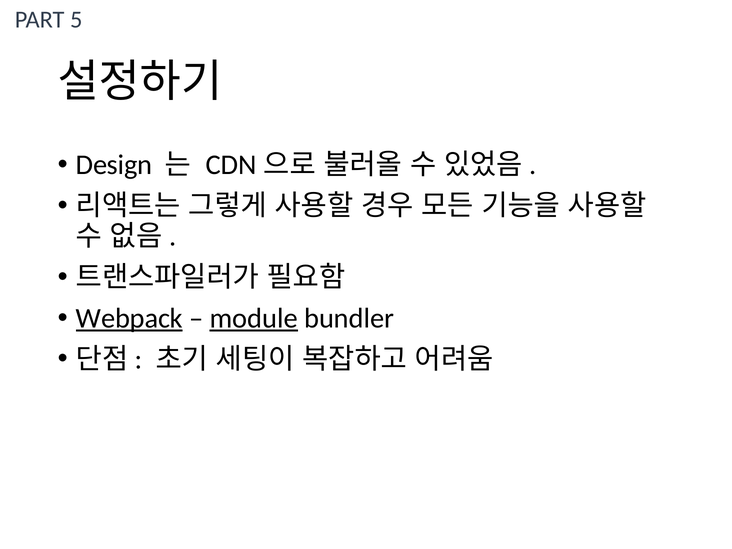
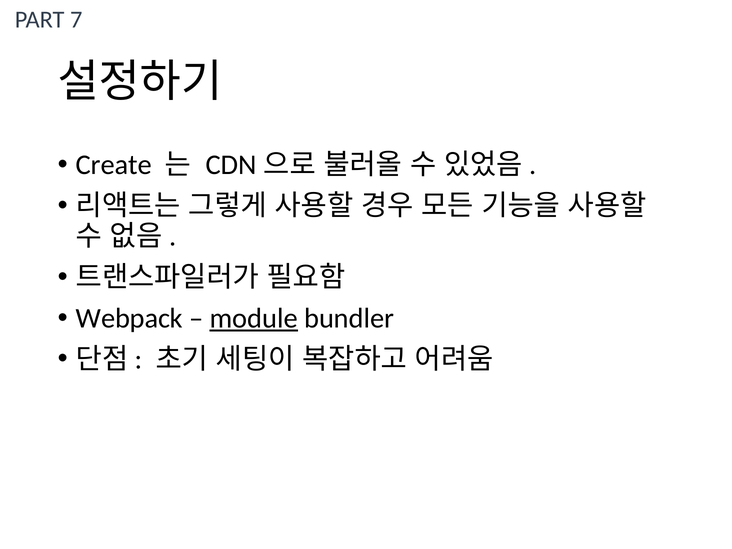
5: 5 -> 7
Design: Design -> Create
Webpack underline: present -> none
